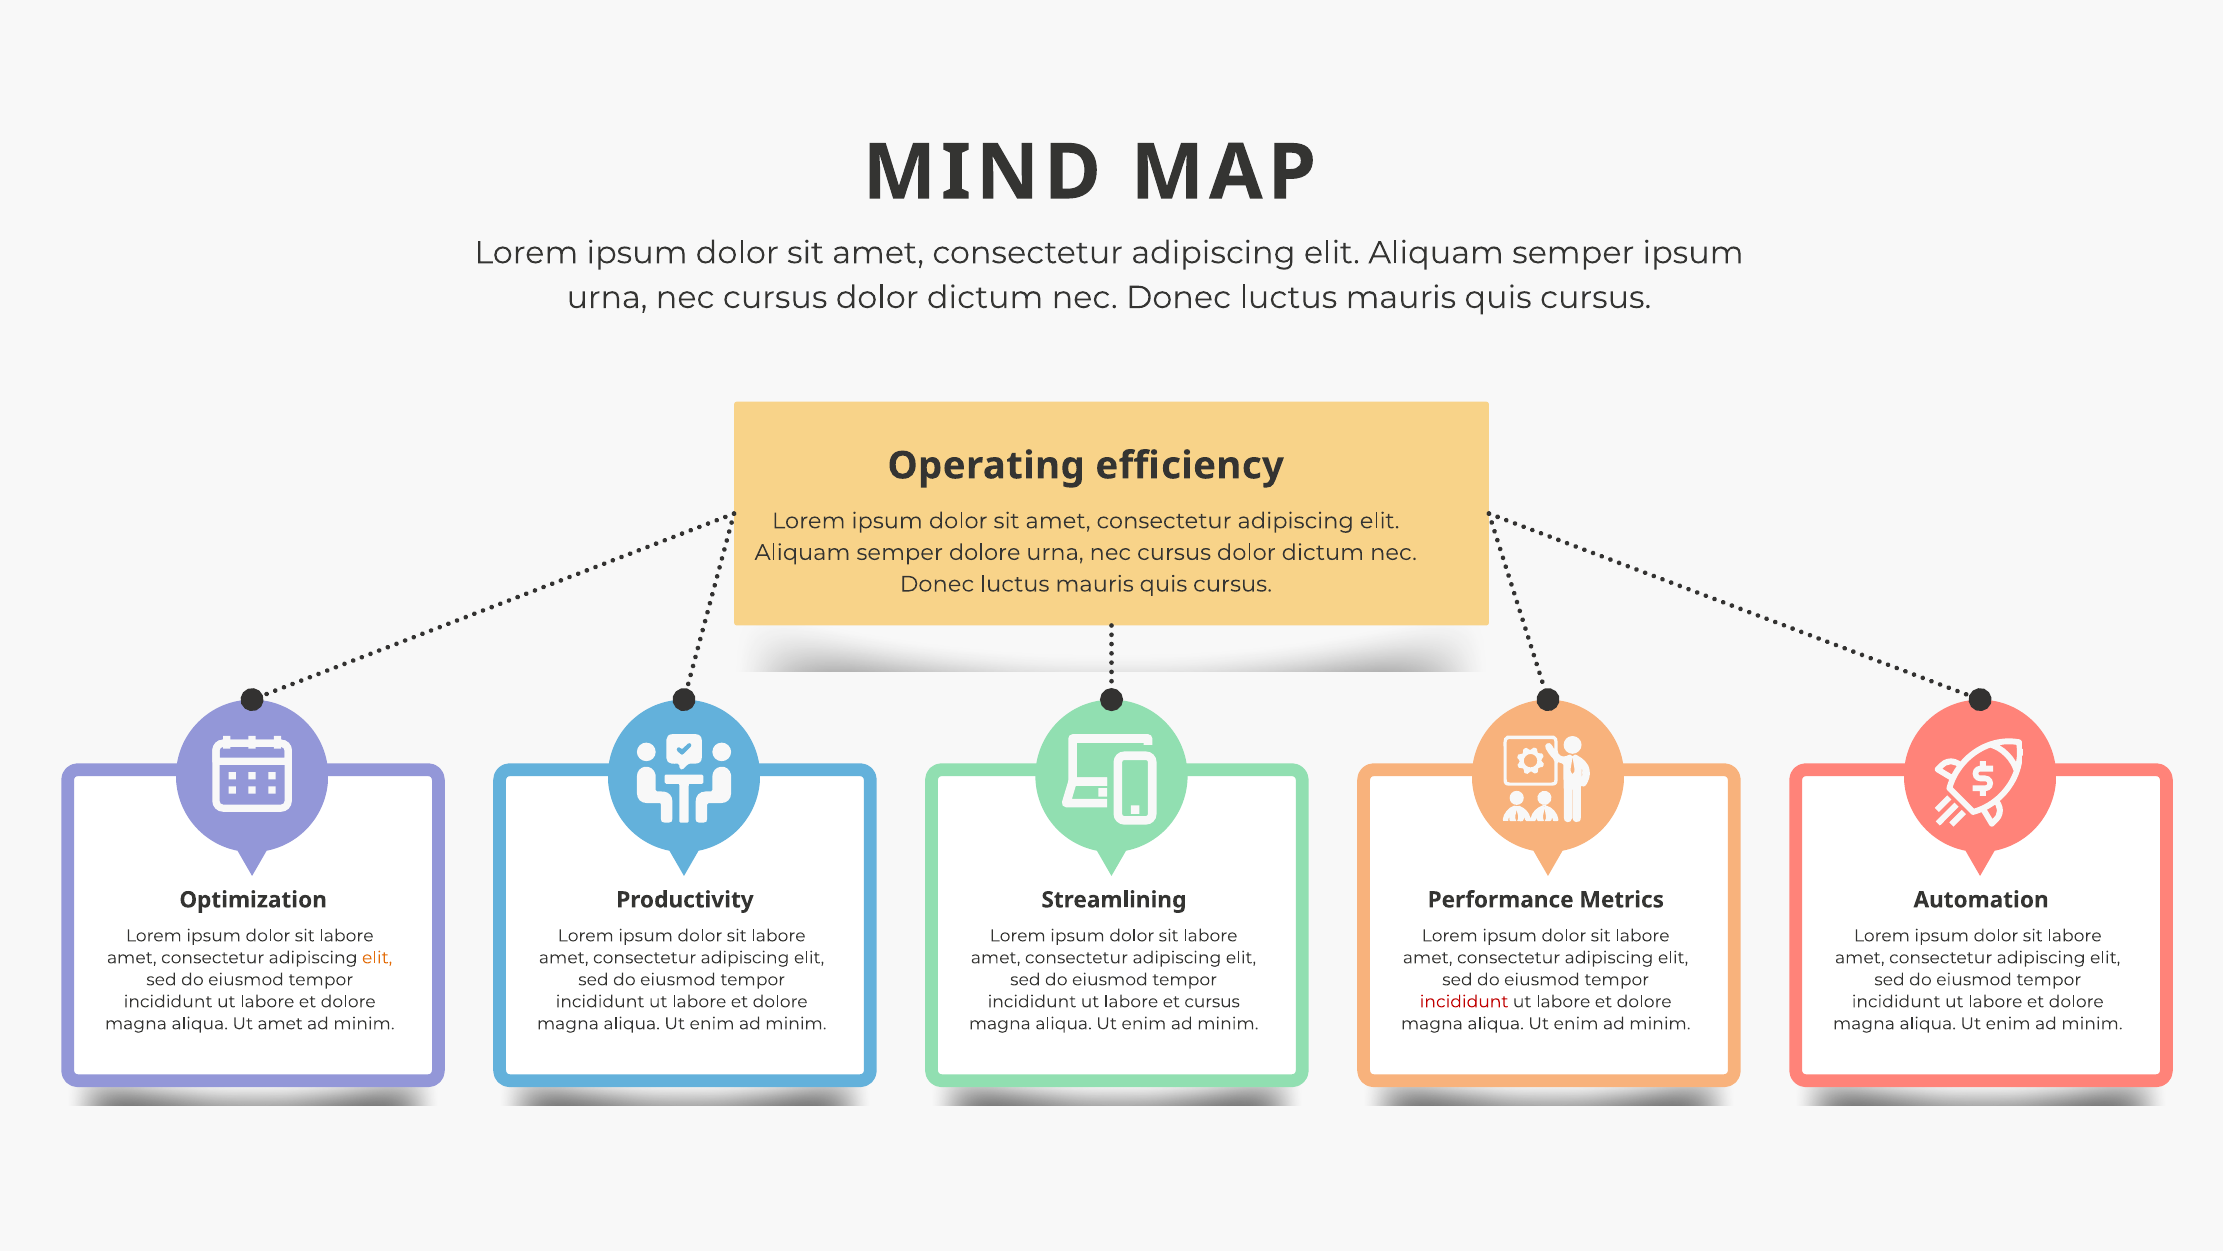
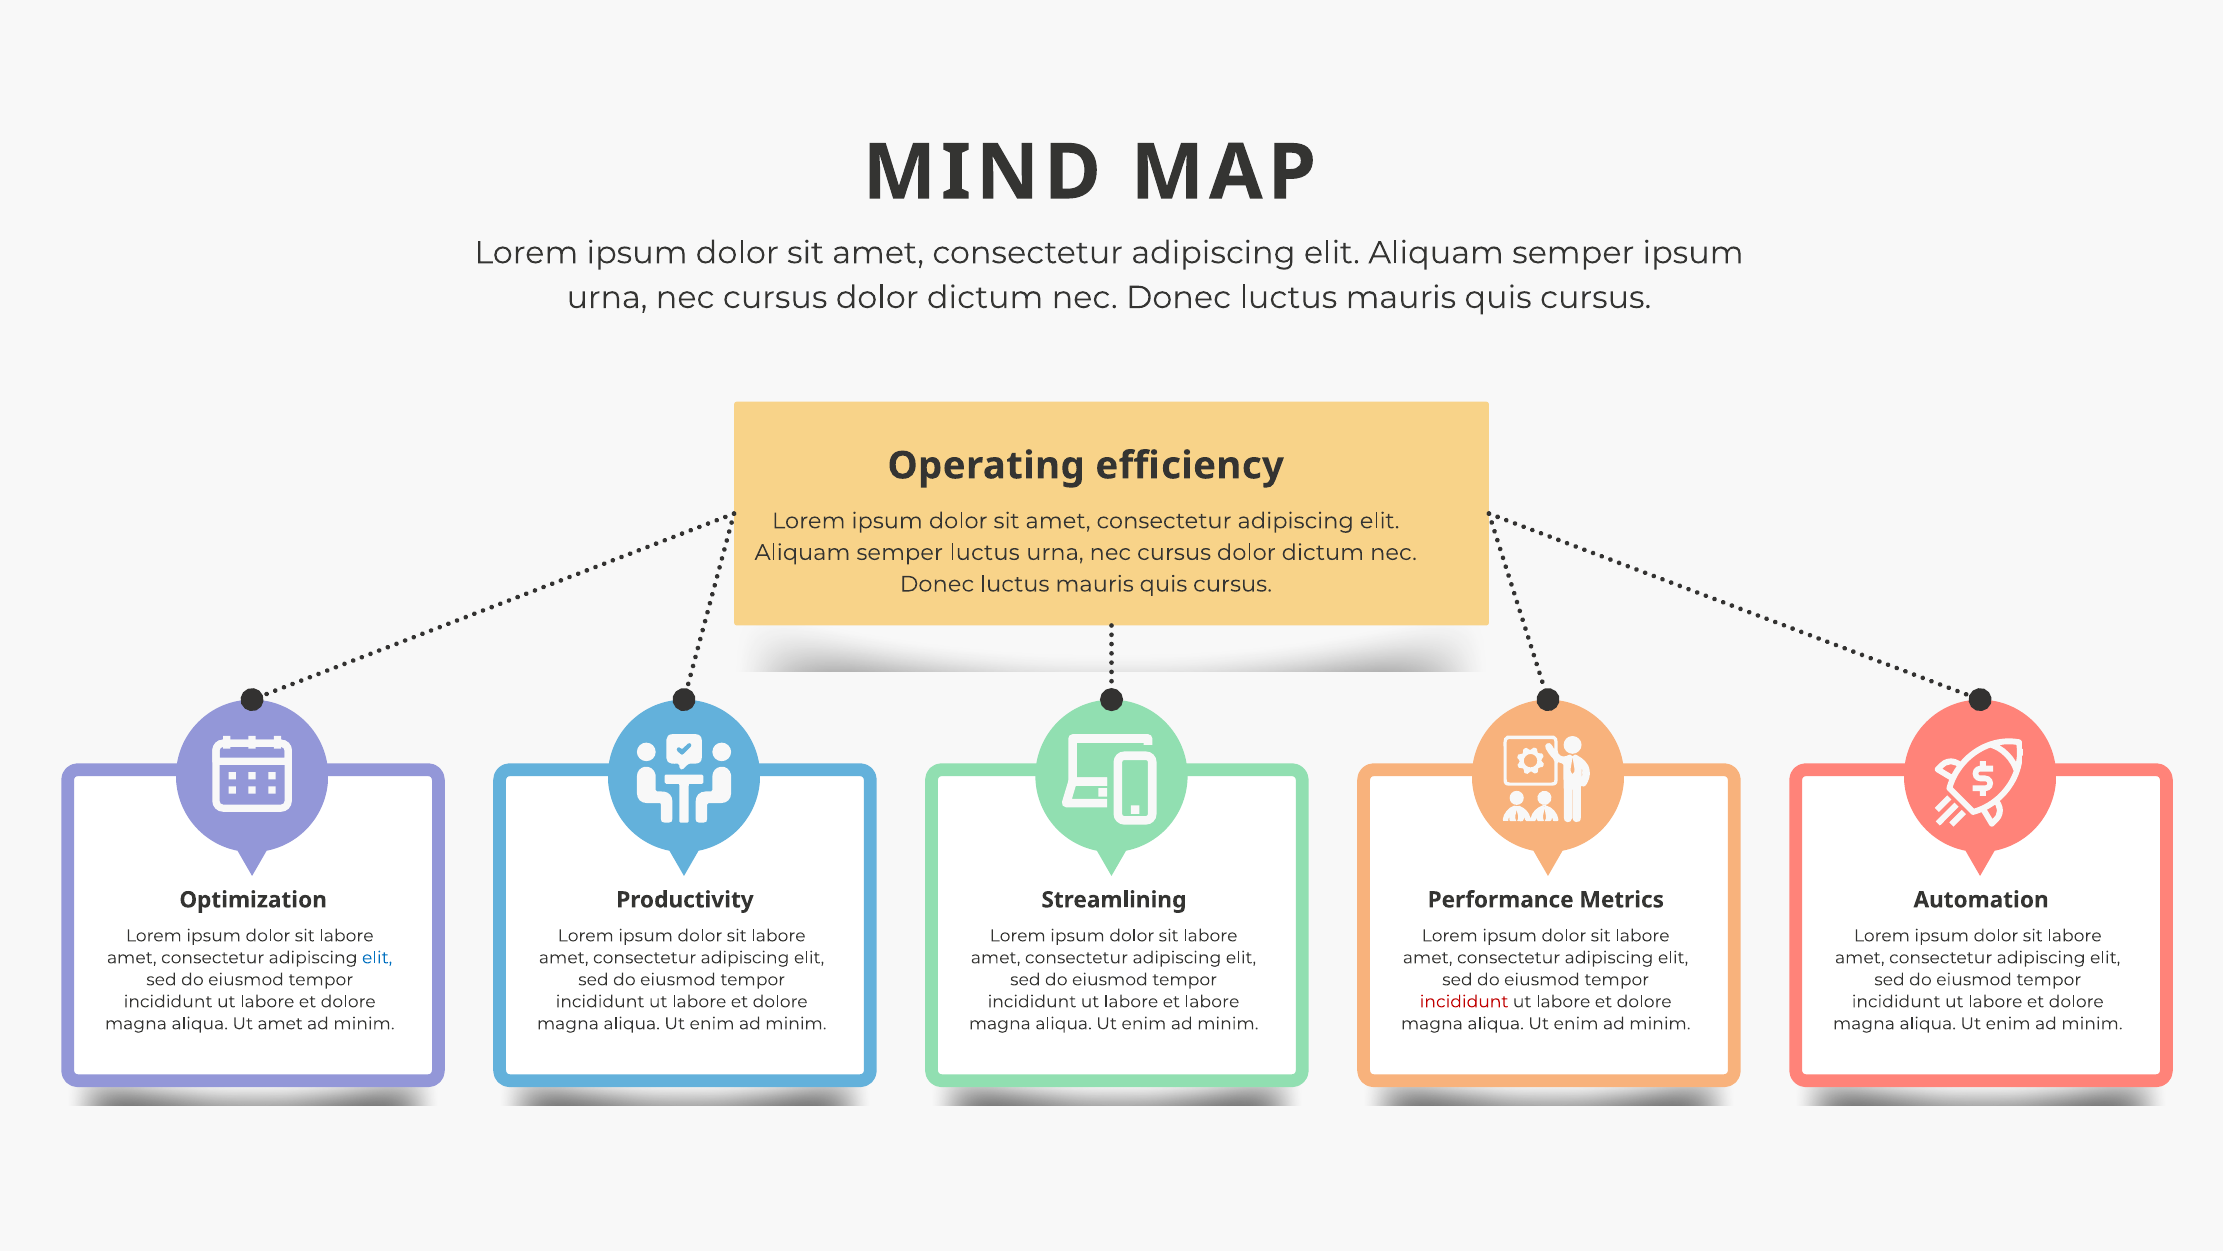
semper dolore: dolore -> luctus
elit at (377, 957) colour: orange -> blue
et cursus: cursus -> labore
